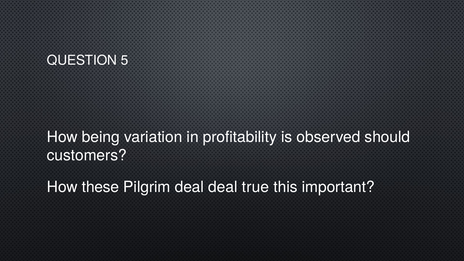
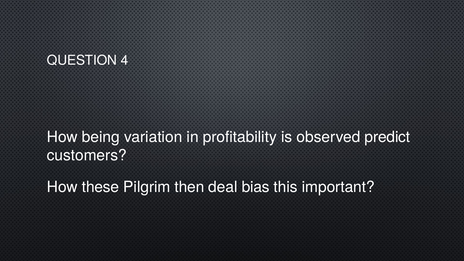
5: 5 -> 4
should: should -> predict
Pilgrim deal: deal -> then
true: true -> bias
